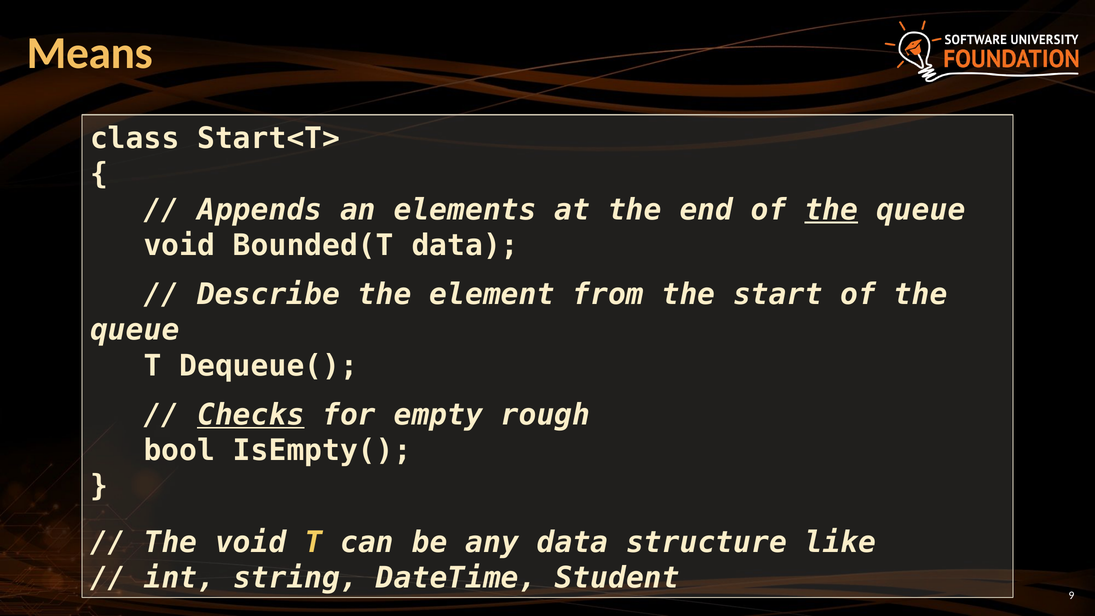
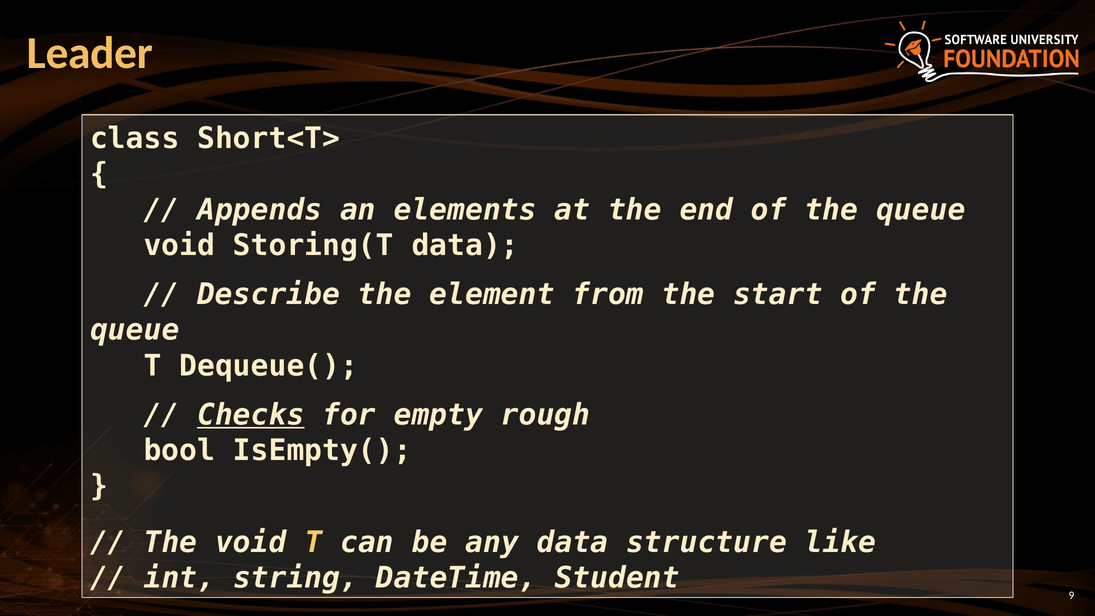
Means: Means -> Leader
Start<T>: Start<T> -> Short<T>
the at (831, 210) underline: present -> none
Bounded(T: Bounded(T -> Storing(T
